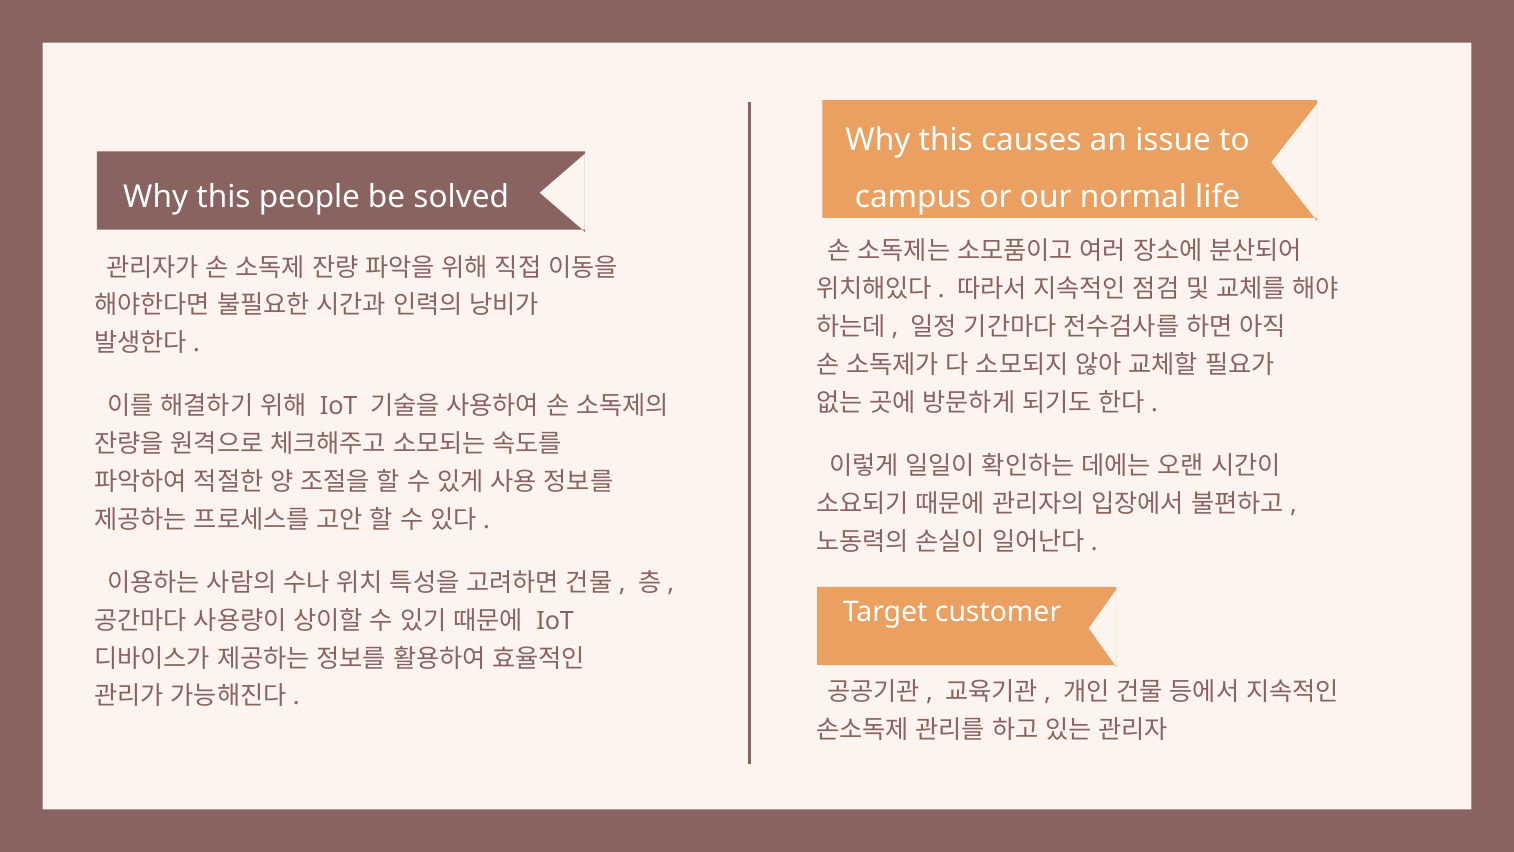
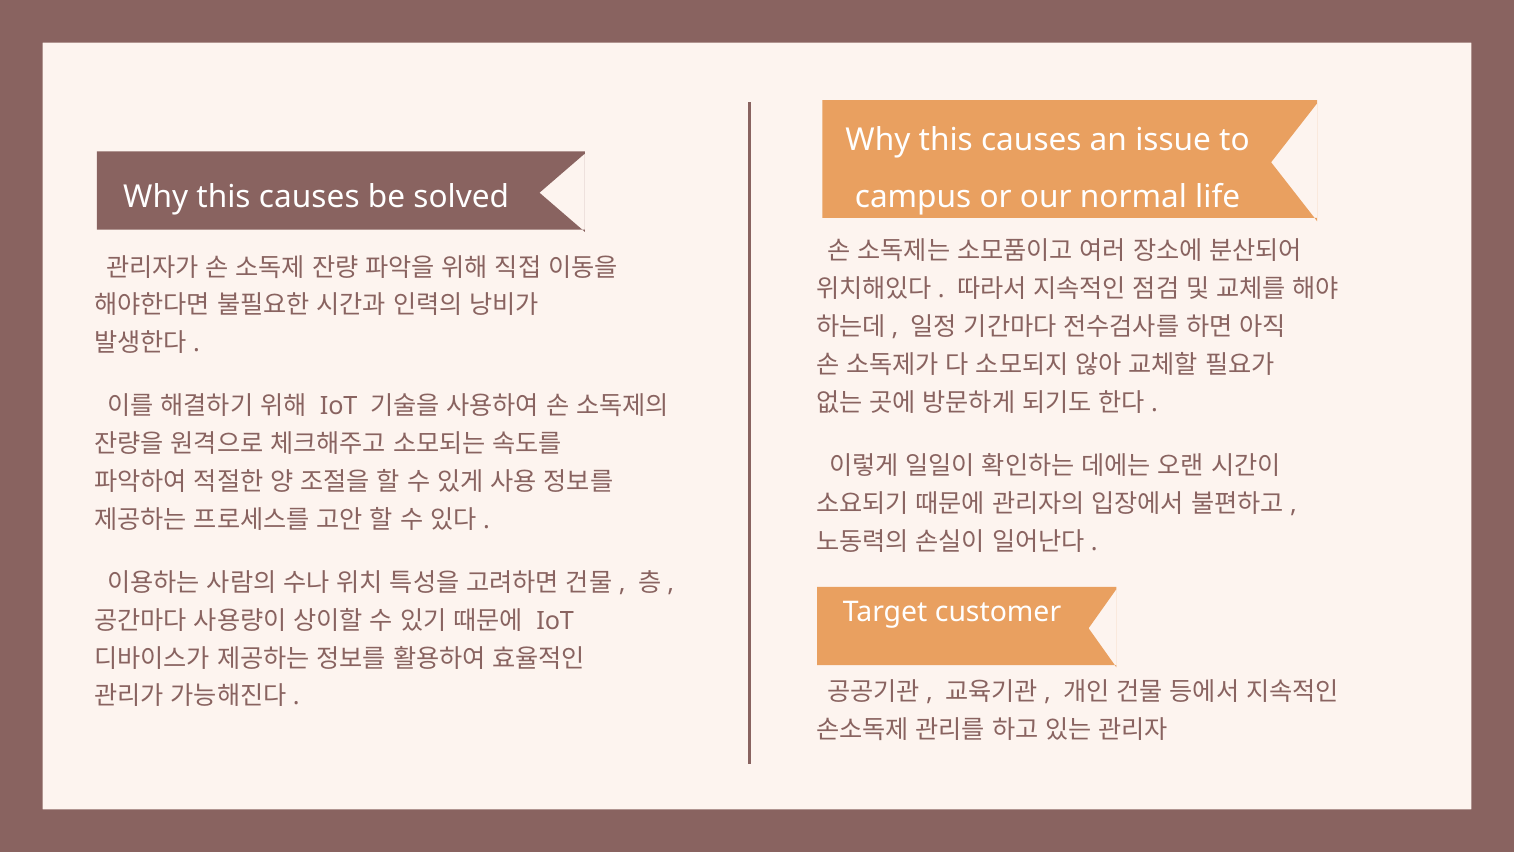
people at (309, 197): people -> causes
